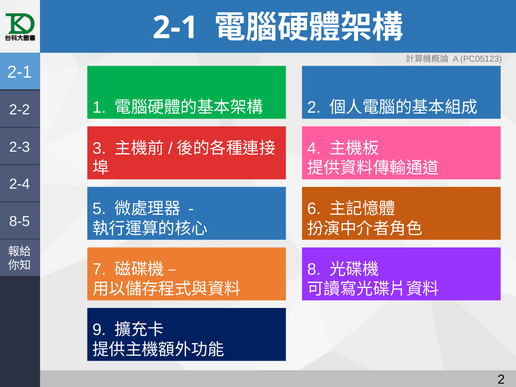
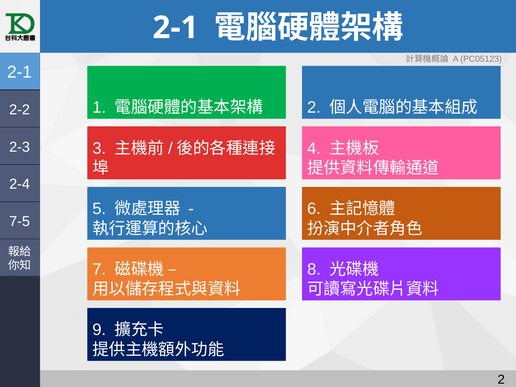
8-5: 8-5 -> 7-5
